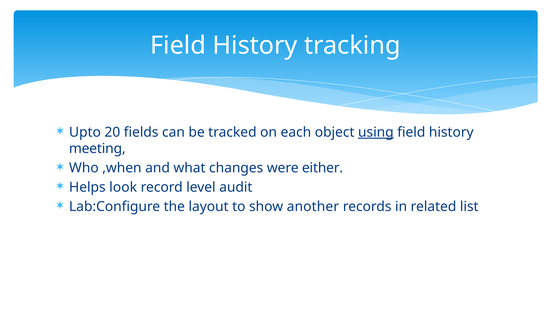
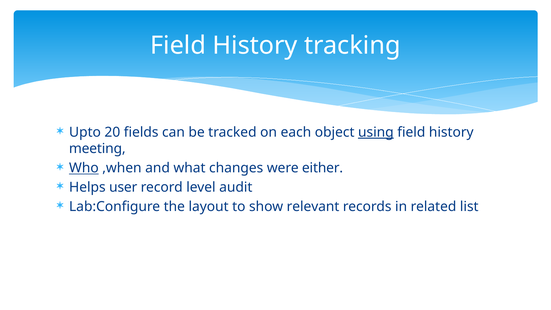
Who underline: none -> present
look: look -> user
another: another -> relevant
